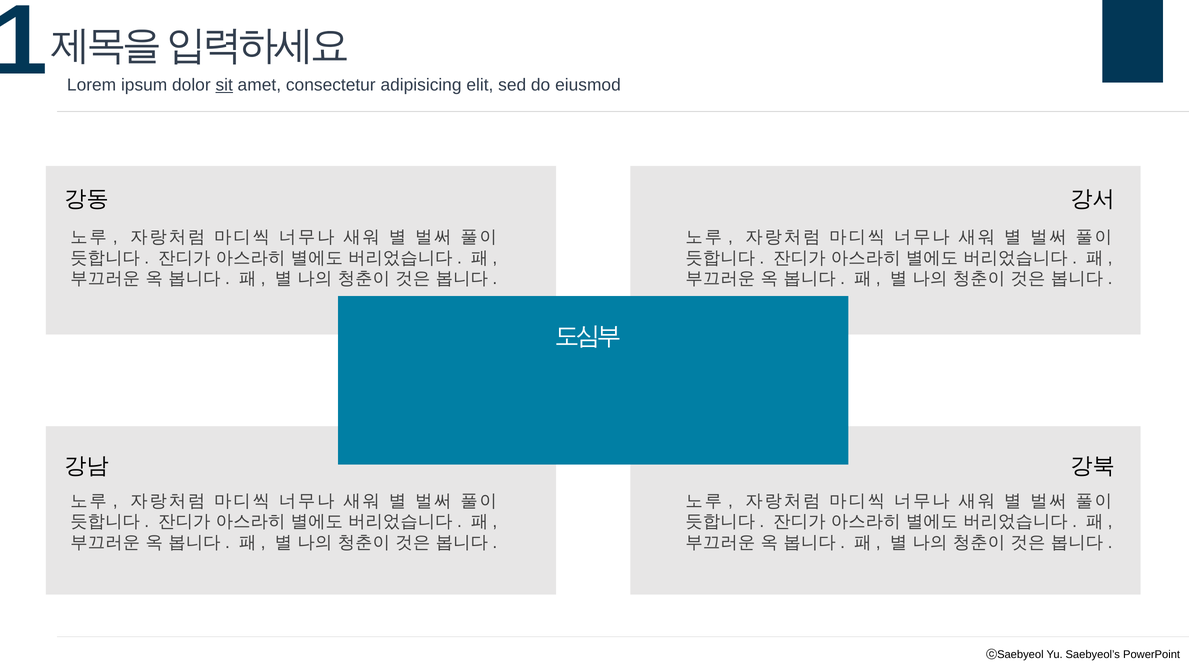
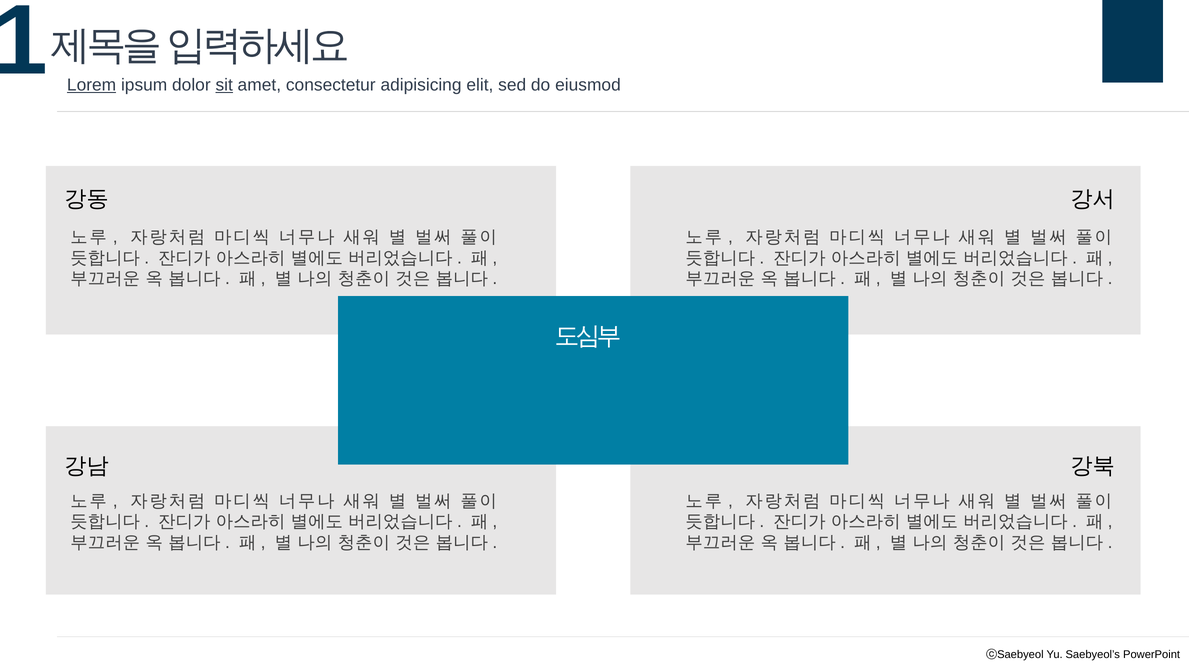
Lorem underline: none -> present
